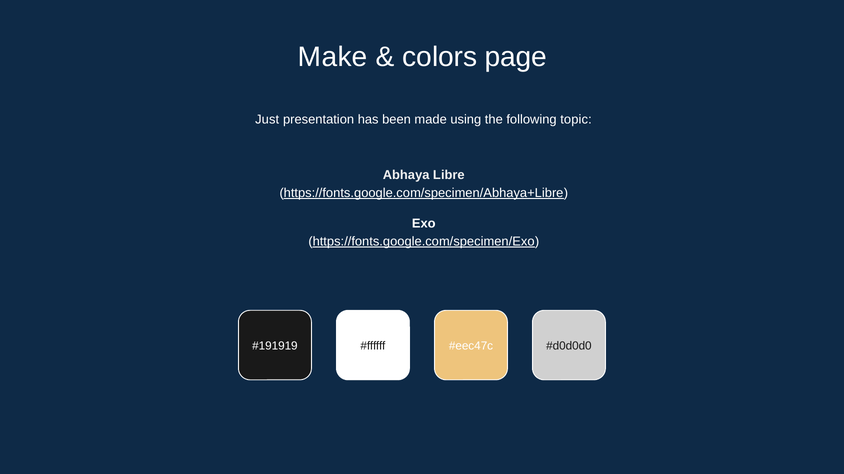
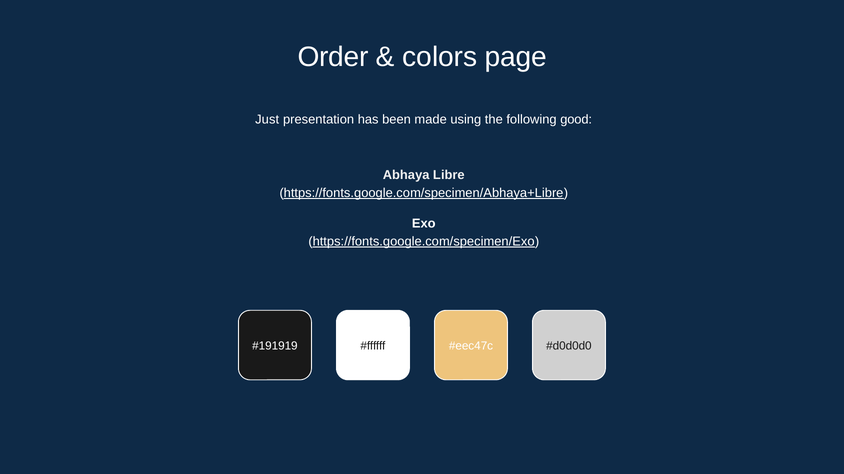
Make: Make -> Order
topic: topic -> good
